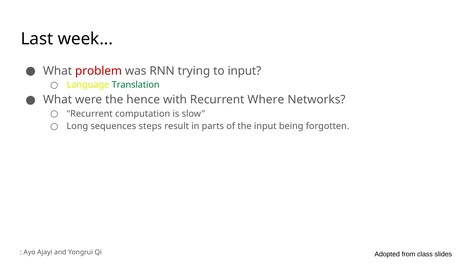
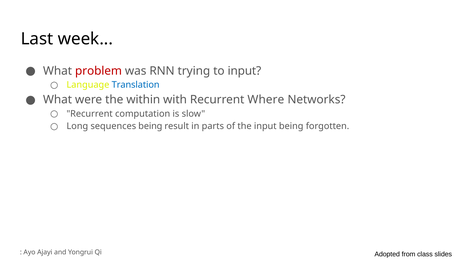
Translation colour: green -> blue
hence: hence -> within
sequences steps: steps -> being
